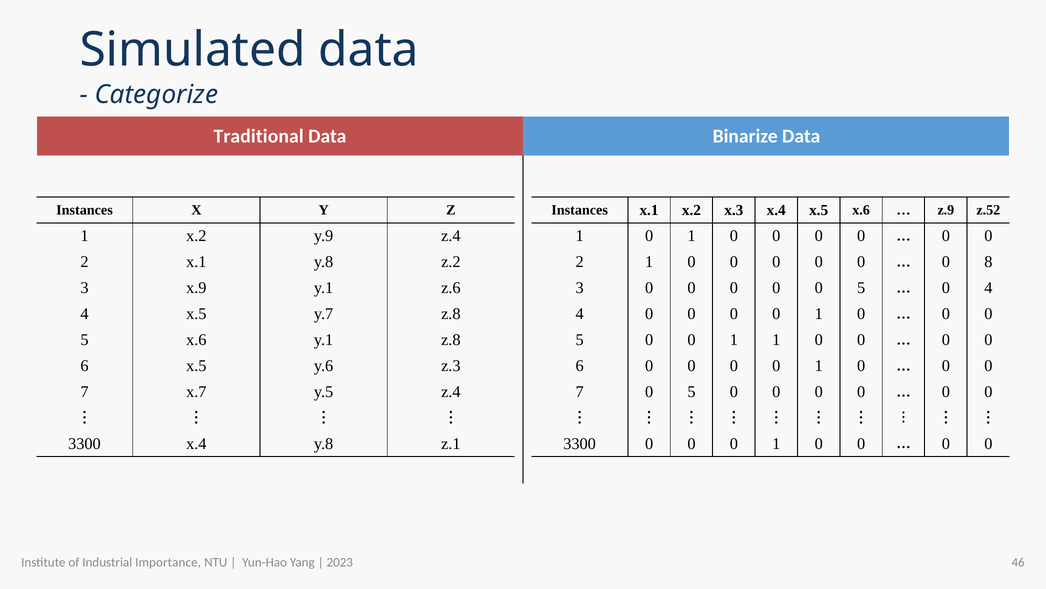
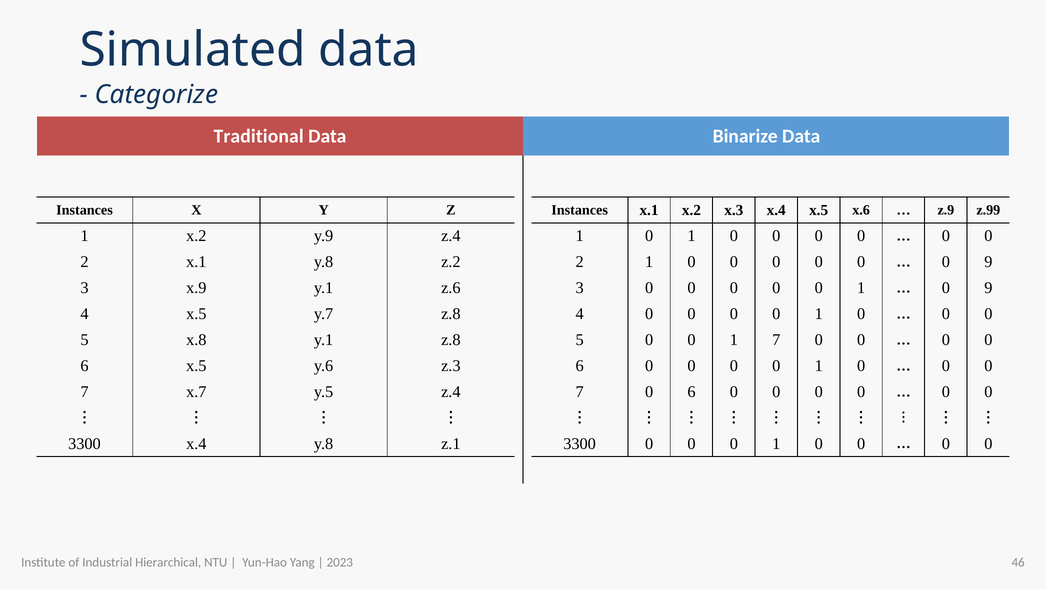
z.52: z.52 -> z.99
8 at (988, 262): 8 -> 9
5 at (861, 288): 5 -> 1
4 at (988, 288): 4 -> 9
5 x.6: x.6 -> x.8
1 1: 1 -> 7
7 0 5: 5 -> 6
Importance: Importance -> Hierarchical
